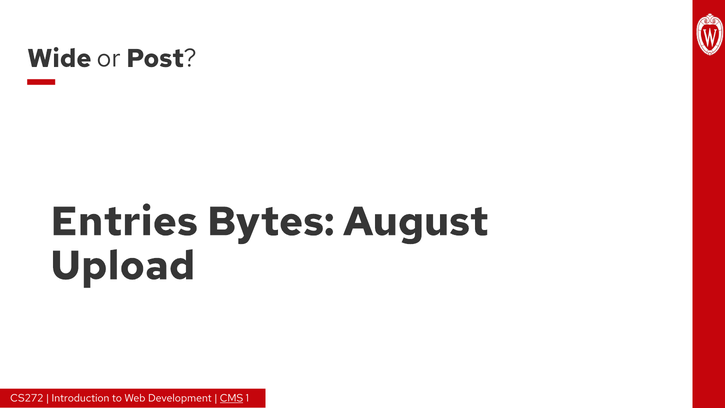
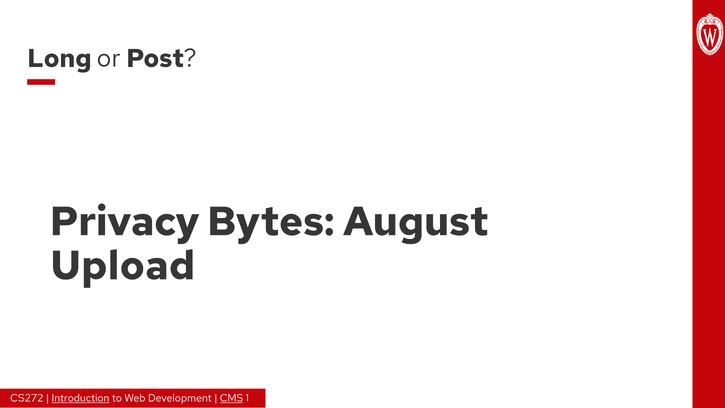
Wide: Wide -> Long
Entries: Entries -> Privacy
Introduction underline: none -> present
